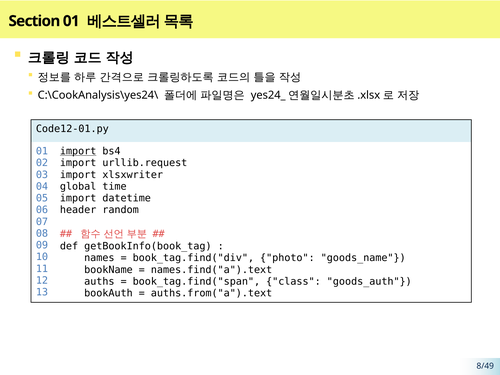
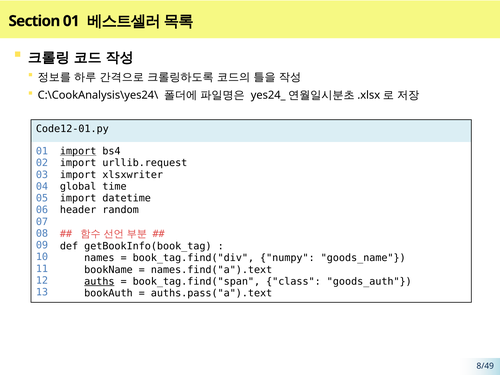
photo: photo -> numpy
auths underline: none -> present
auths.from("a").text: auths.from("a").text -> auths.pass("a").text
